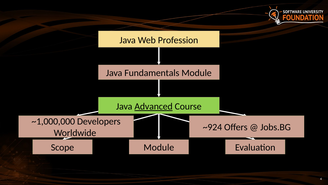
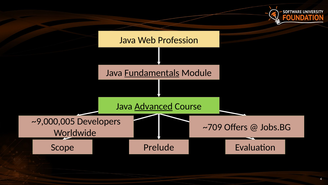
Fundamentals underline: none -> present
~1,000,000: ~1,000,000 -> ~9,000,005
~924: ~924 -> ~709
Module at (159, 147): Module -> Prelude
